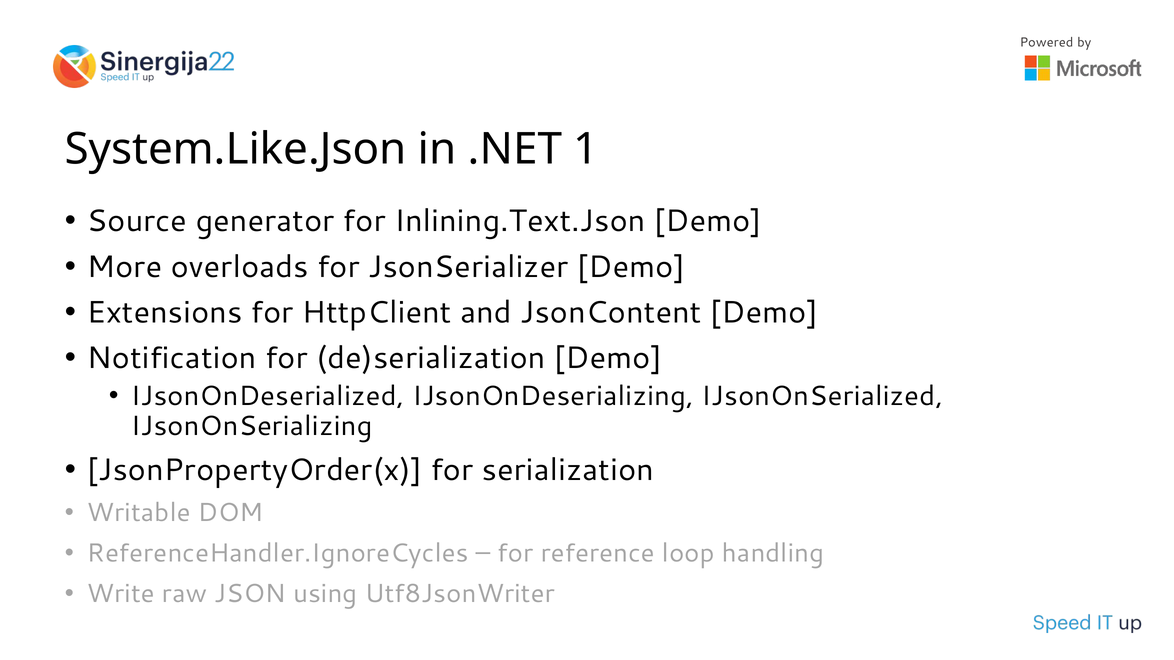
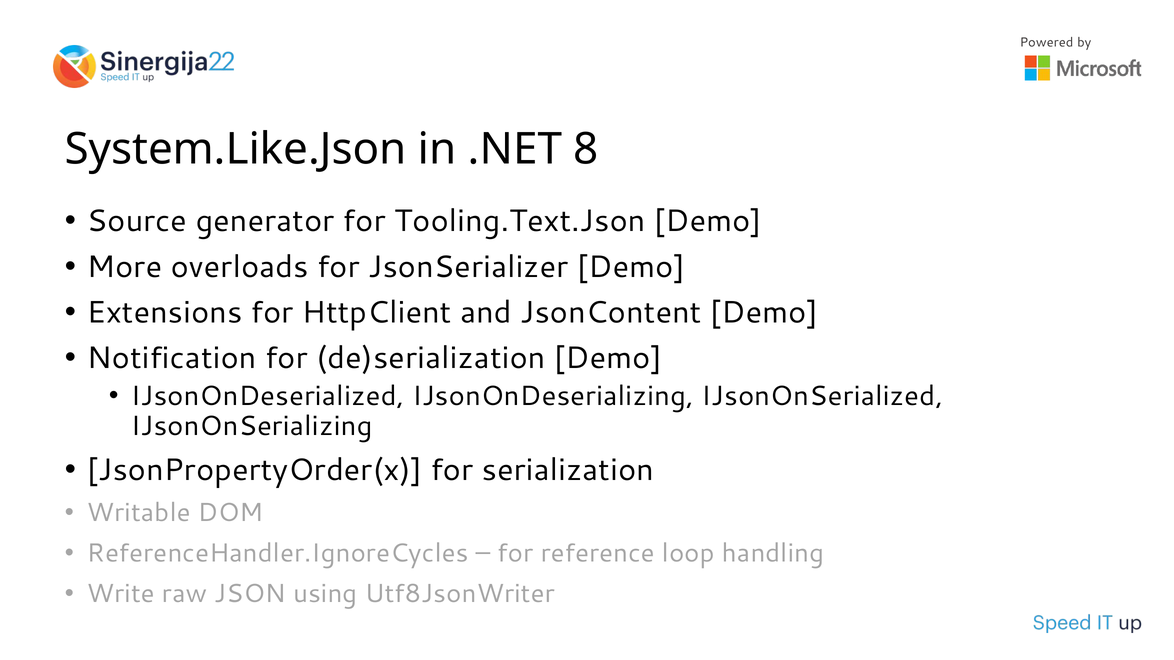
1: 1 -> 8
Inlining.Text.Json: Inlining.Text.Json -> Tooling.Text.Json
